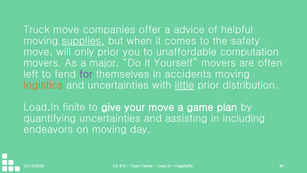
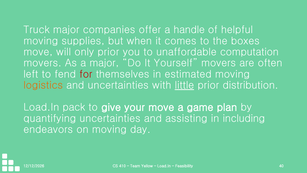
Truck move: move -> major
advice: advice -> handle
supplies underline: present -> none
safety: safety -> boxes
for colour: purple -> red
accidents: accidents -> estimated
finite: finite -> pack
